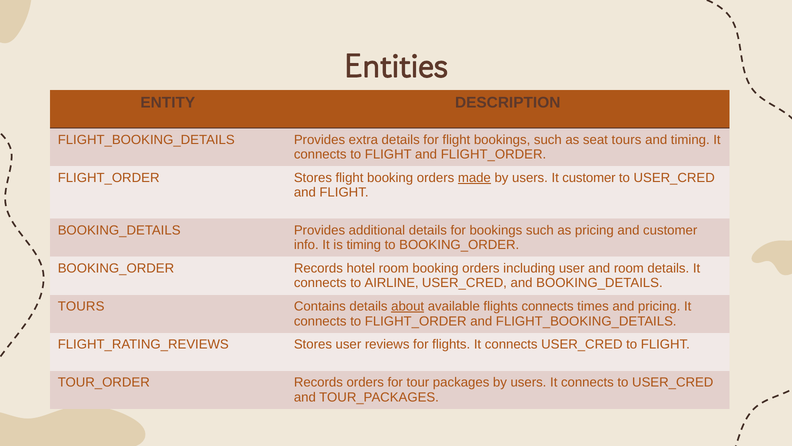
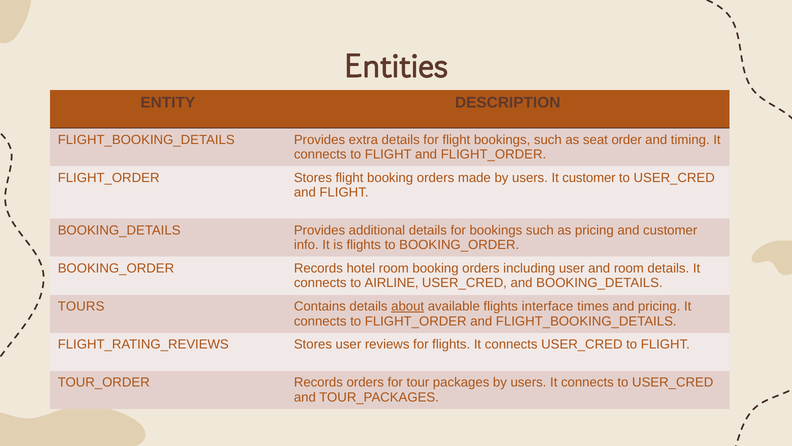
seat tours: tours -> order
made underline: present -> none
is timing: timing -> flights
flights connects: connects -> interface
